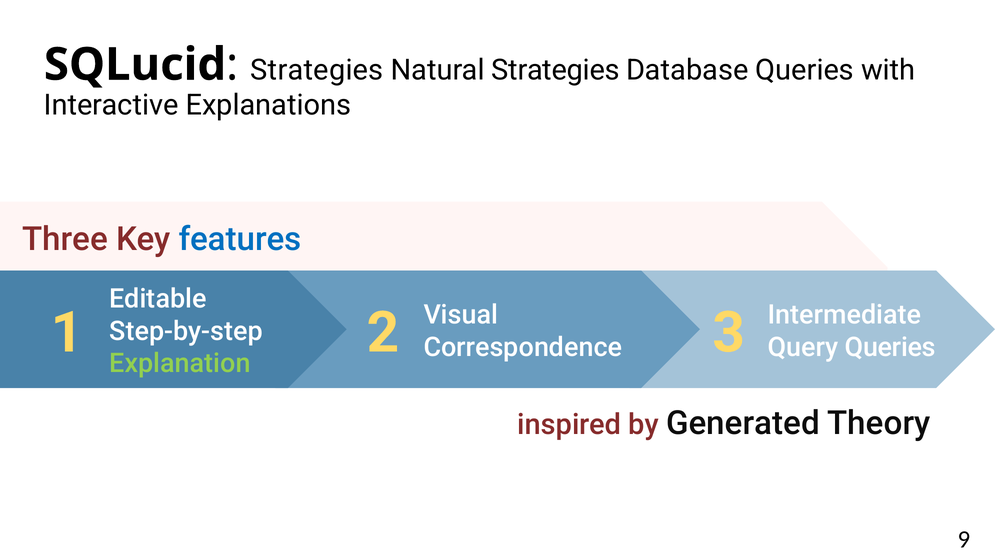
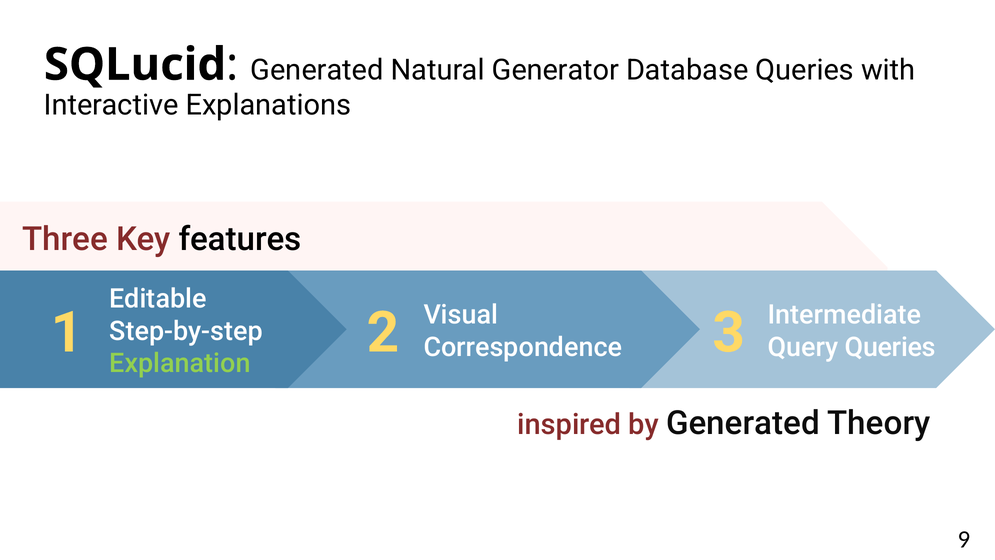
Strategies at (317, 70): Strategies -> Generated
Natural Strategies: Strategies -> Generator
features colour: blue -> black
